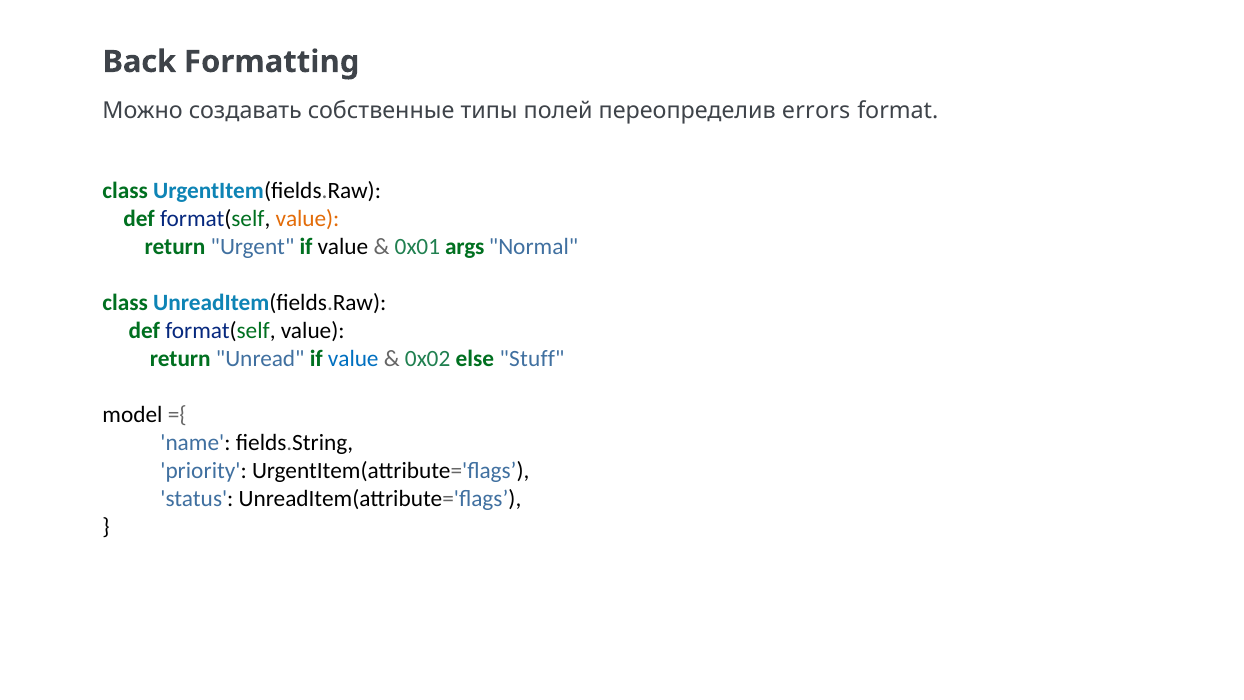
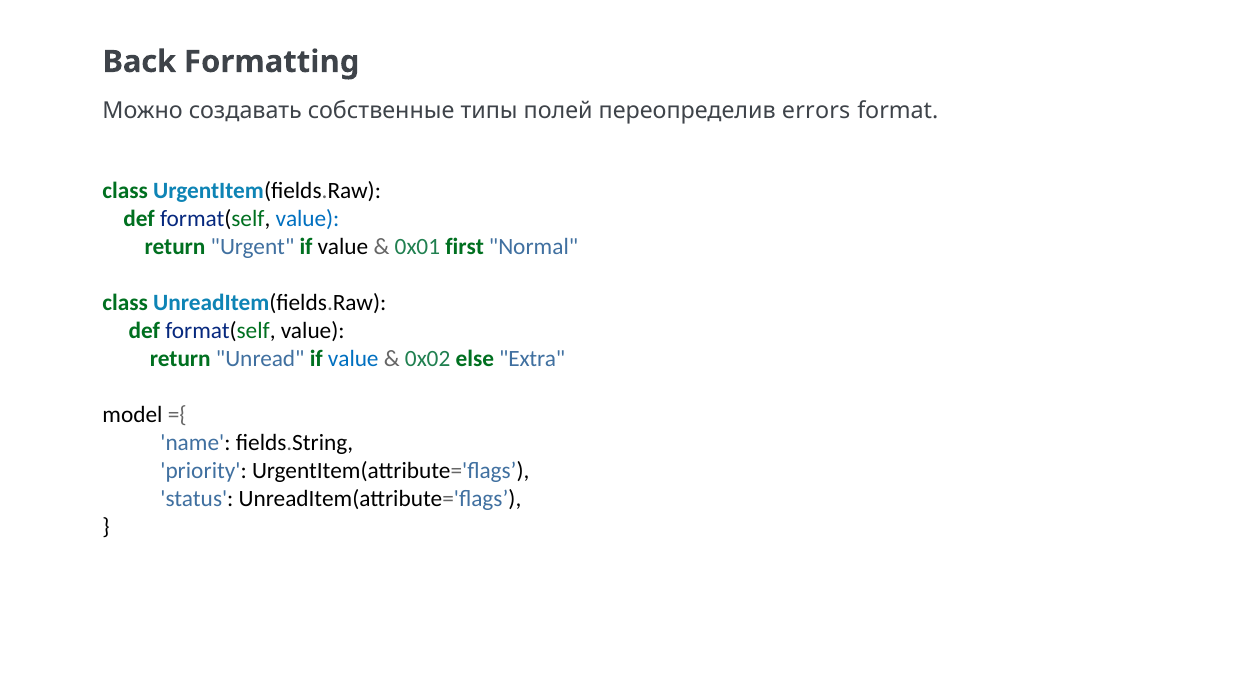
value at (308, 219) colour: orange -> blue
args: args -> first
Stuff: Stuff -> Extra
